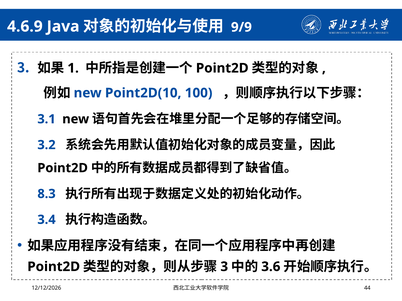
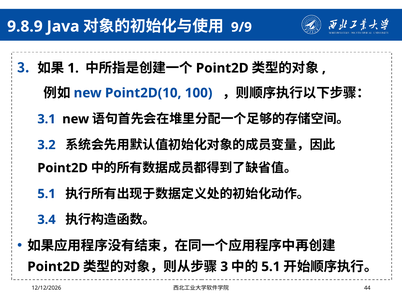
4.6.9: 4.6.9 -> 9.8.9
8.3 at (47, 194): 8.3 -> 5.1
3.6 at (271, 267): 3.6 -> 5.1
